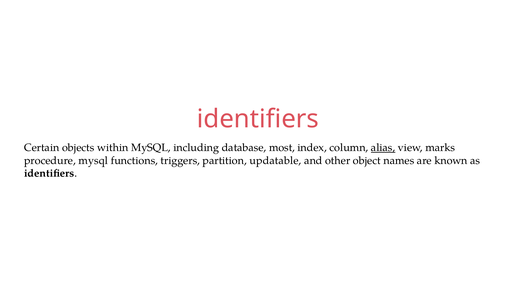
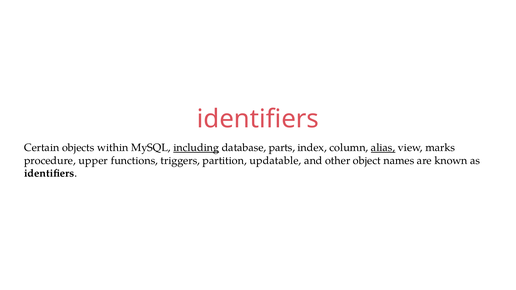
including underline: none -> present
most: most -> parts
procedure mysql: mysql -> upper
